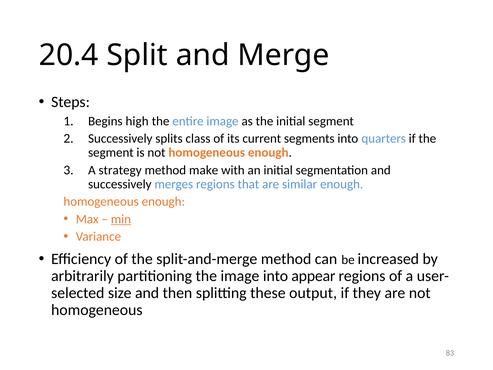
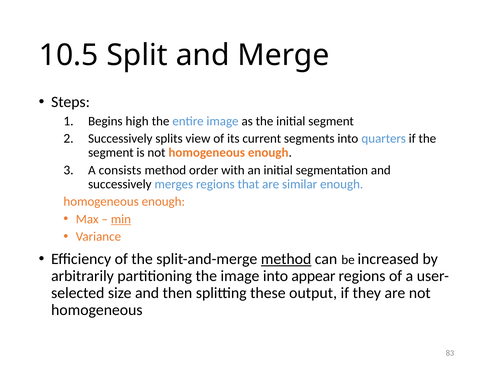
20.4: 20.4 -> 10.5
class: class -> view
strategy: strategy -> consists
make: make -> order
method at (286, 259) underline: none -> present
